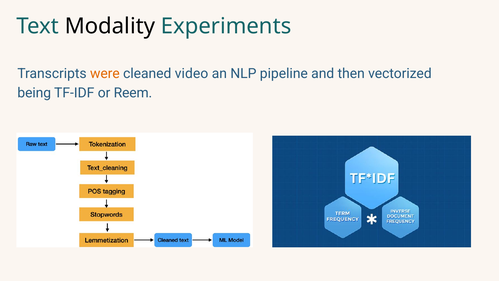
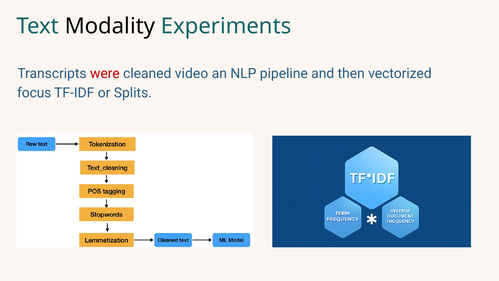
were colour: orange -> red
being: being -> focus
Reem: Reem -> Splits
